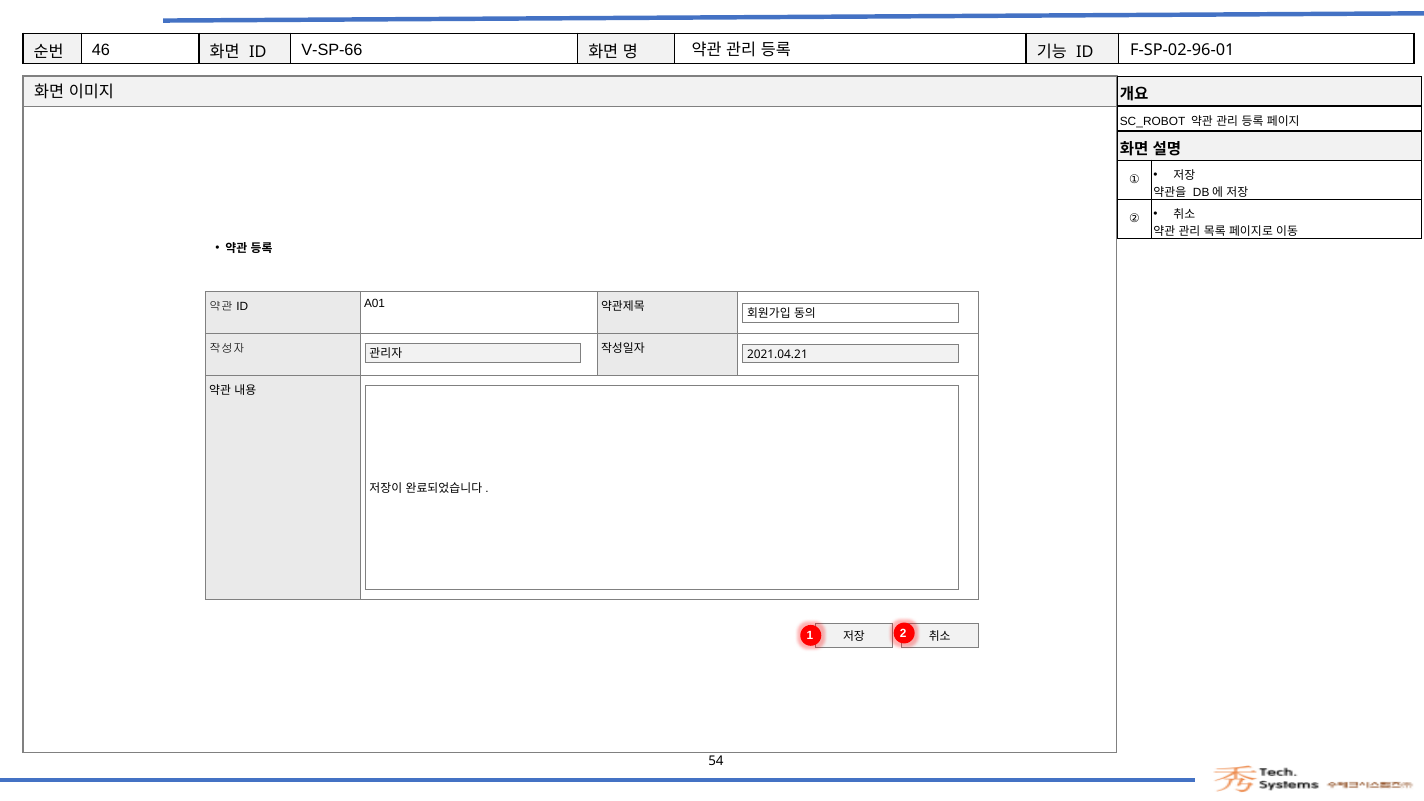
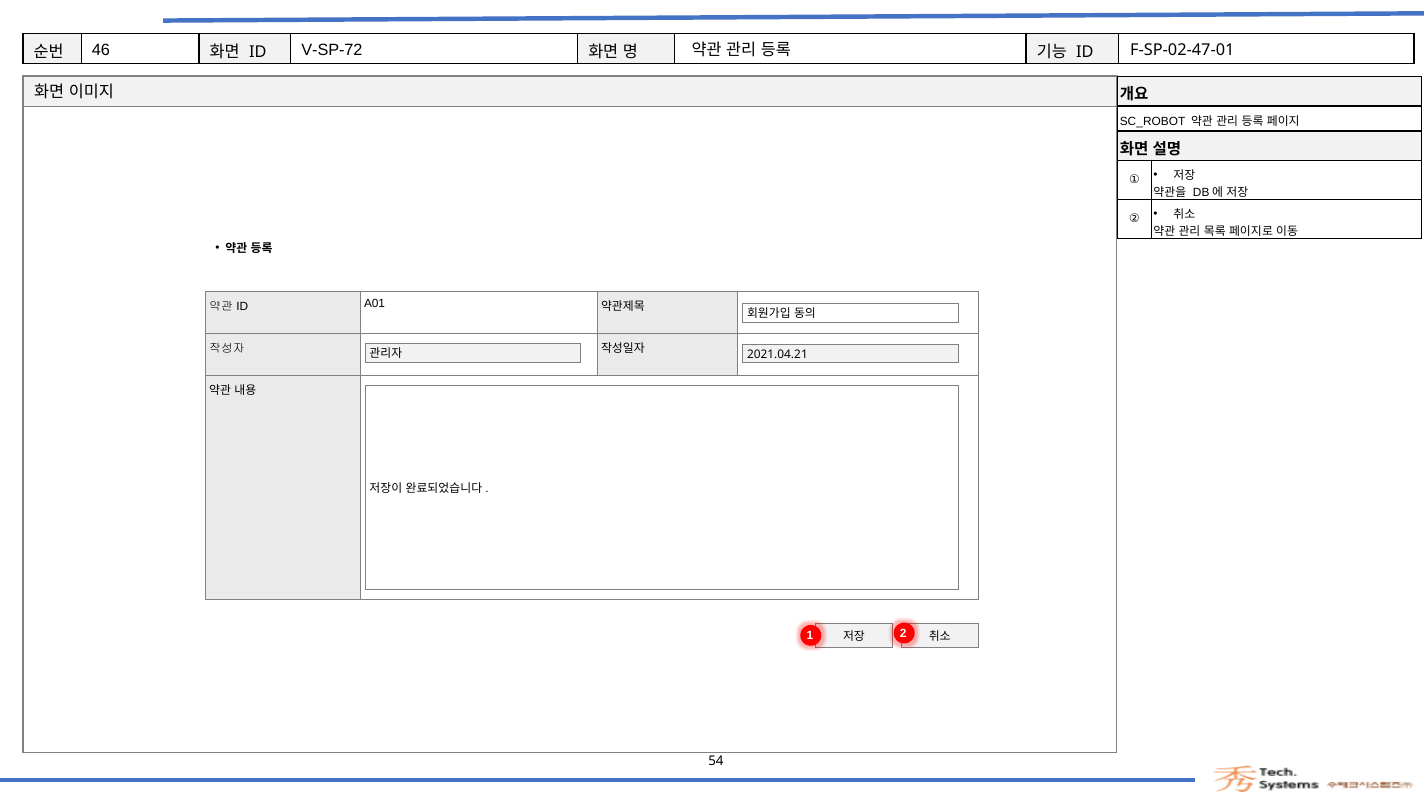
V-SP-66: V-SP-66 -> V-SP-72
F-SP-02-96-01: F-SP-02-96-01 -> F-SP-02-47-01
